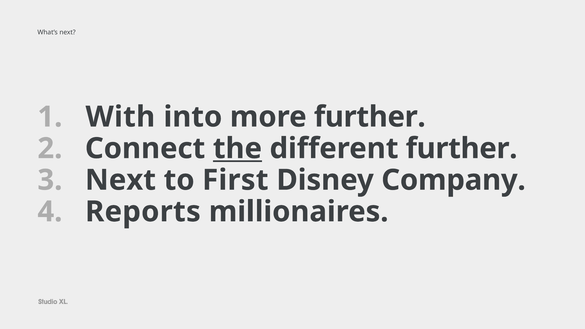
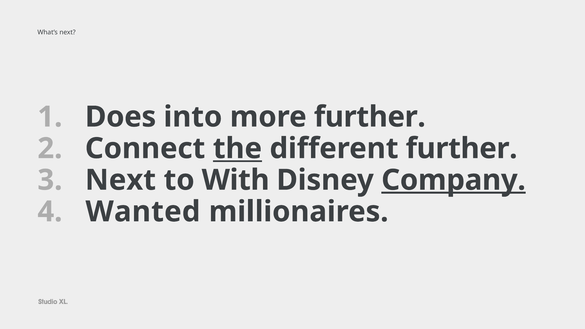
With: With -> Does
First: First -> With
Company underline: none -> present
Reports: Reports -> Wanted
